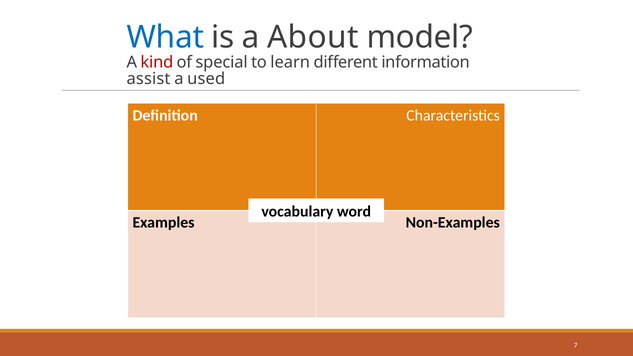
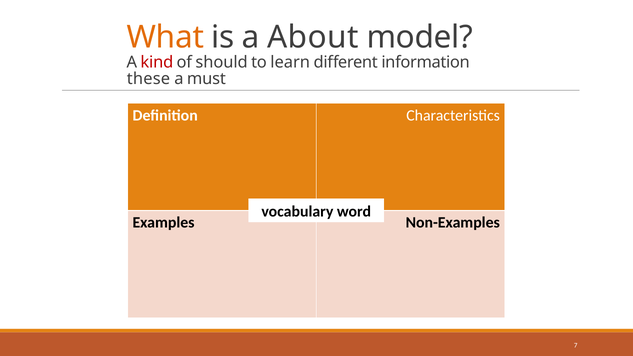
What colour: blue -> orange
special: special -> should
assist: assist -> these
used: used -> must
